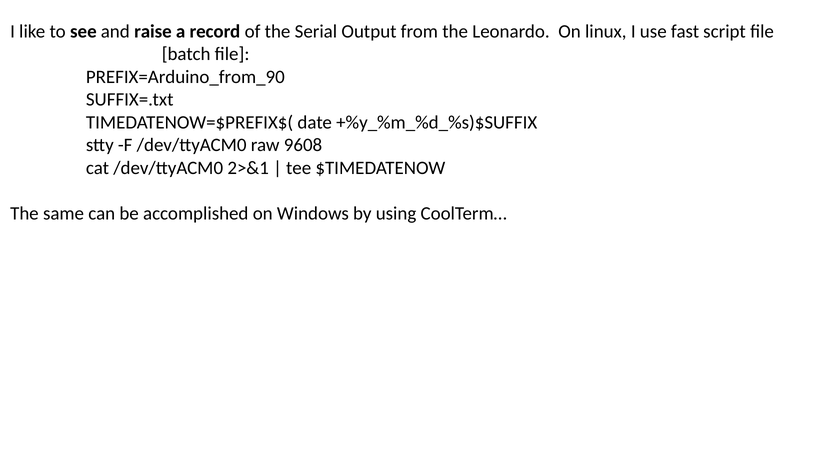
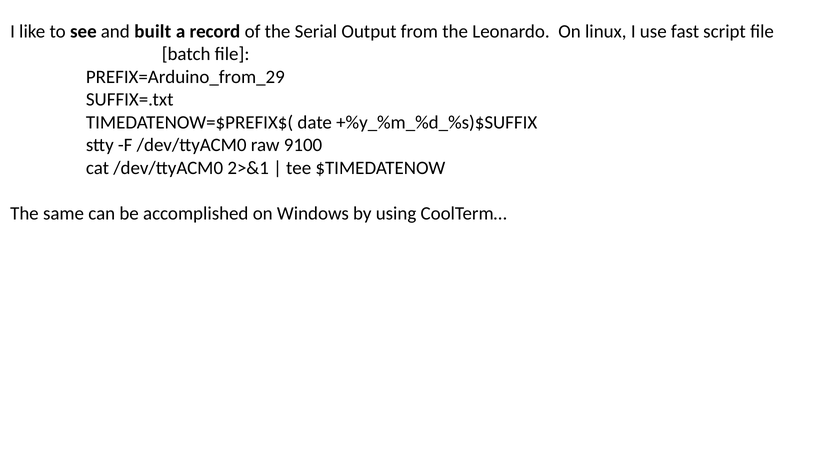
raise: raise -> built
PREFIX=Arduino_from_90: PREFIX=Arduino_from_90 -> PREFIX=Arduino_from_29
9608: 9608 -> 9100
